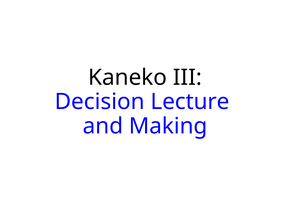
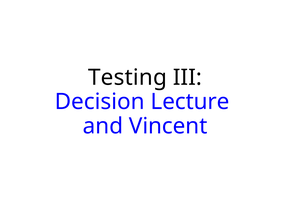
Kaneko: Kaneko -> Testing
Making: Making -> Vincent
